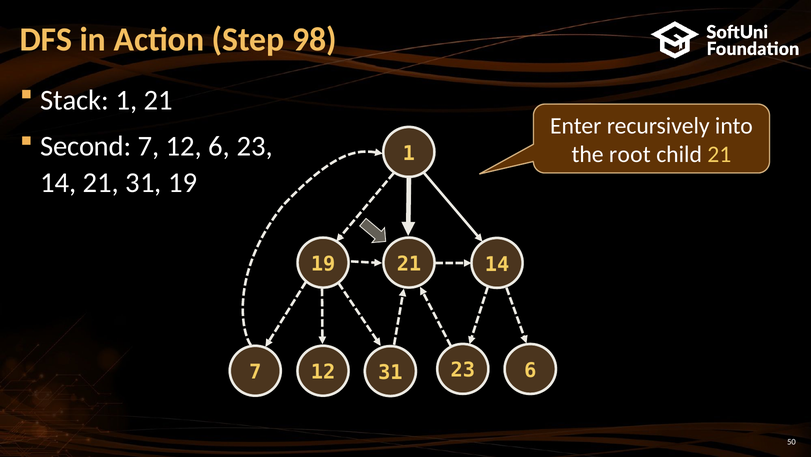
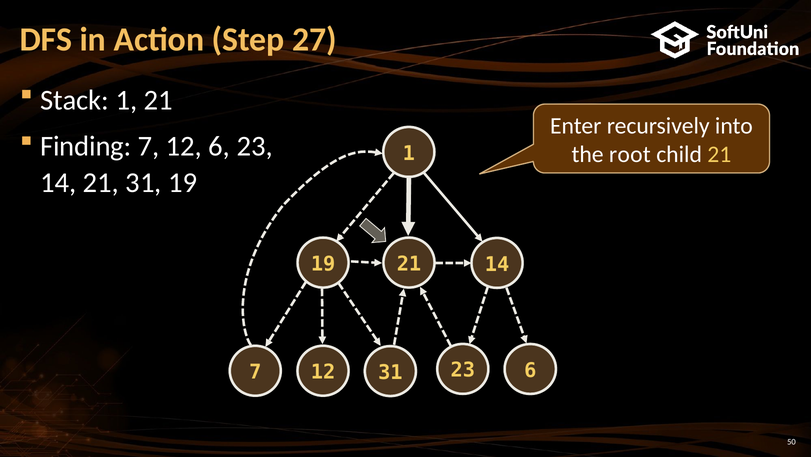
98: 98 -> 27
Second: Second -> Finding
